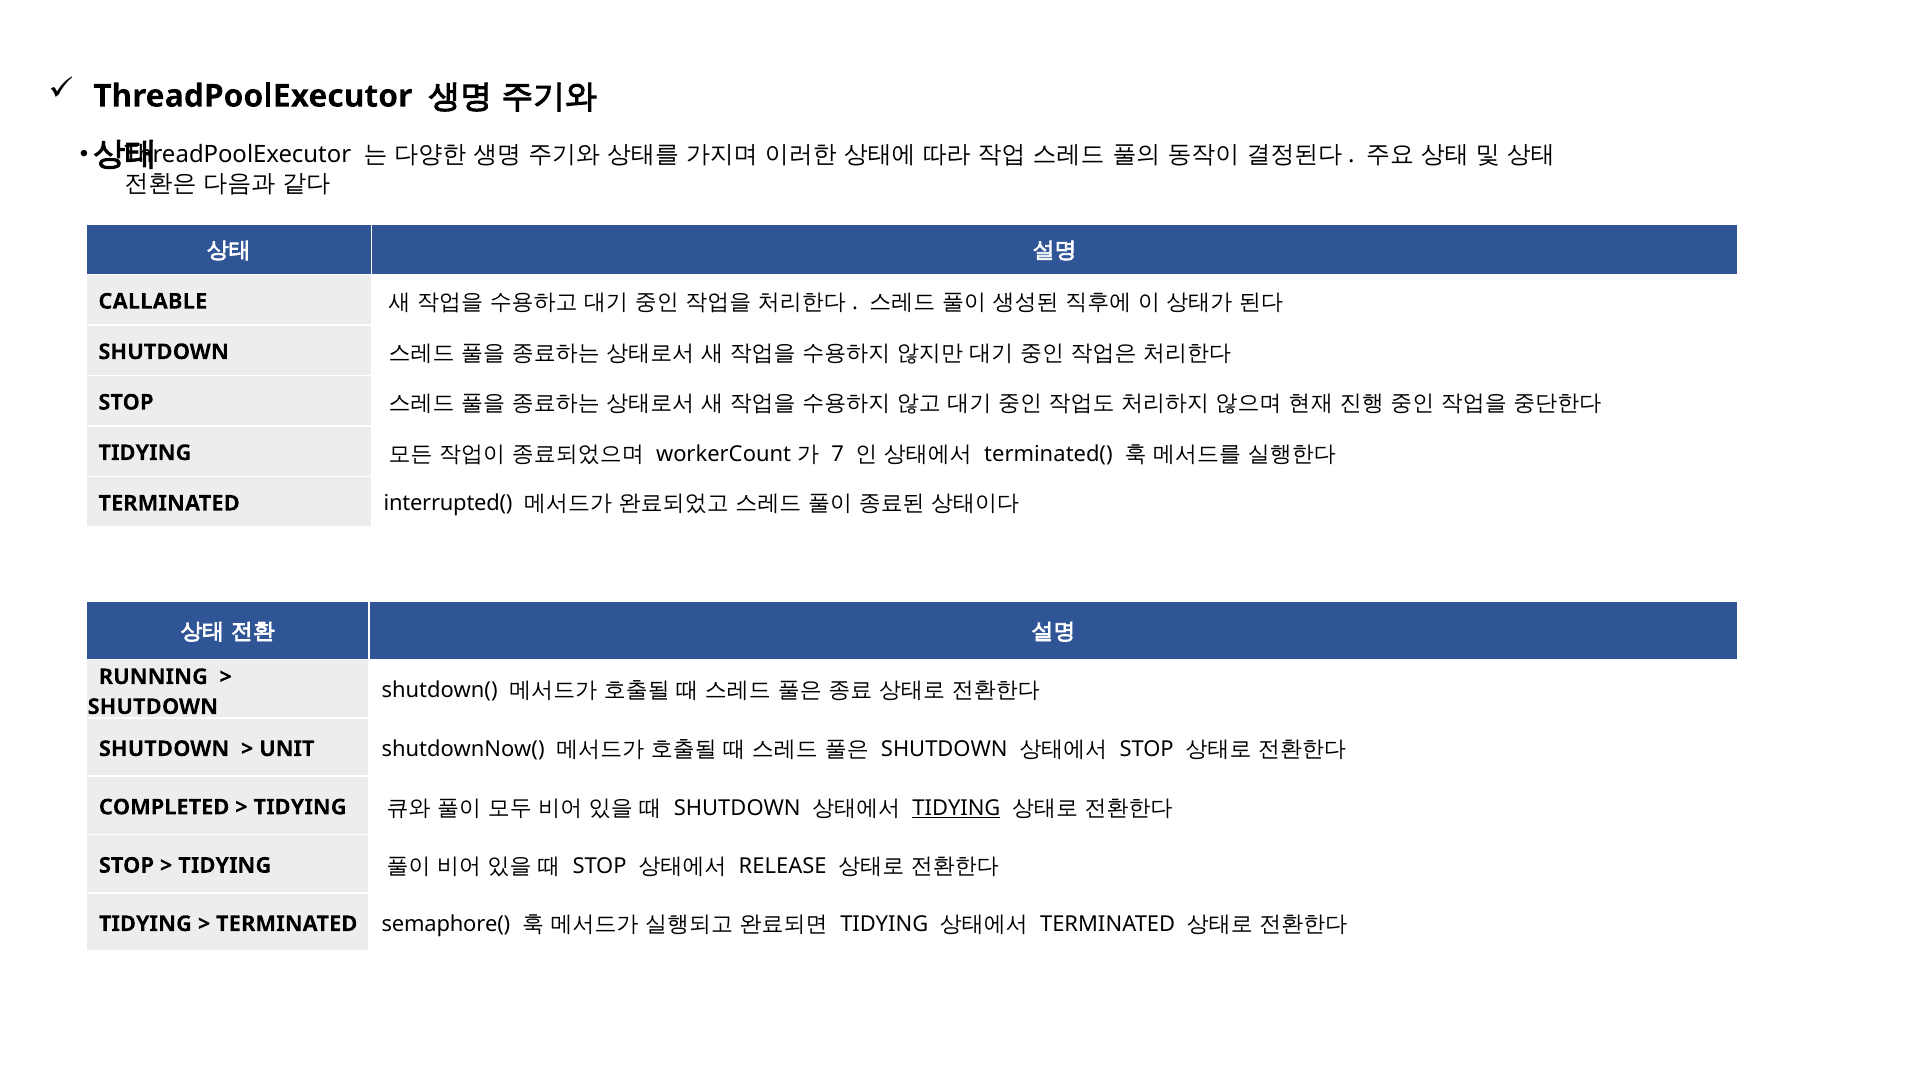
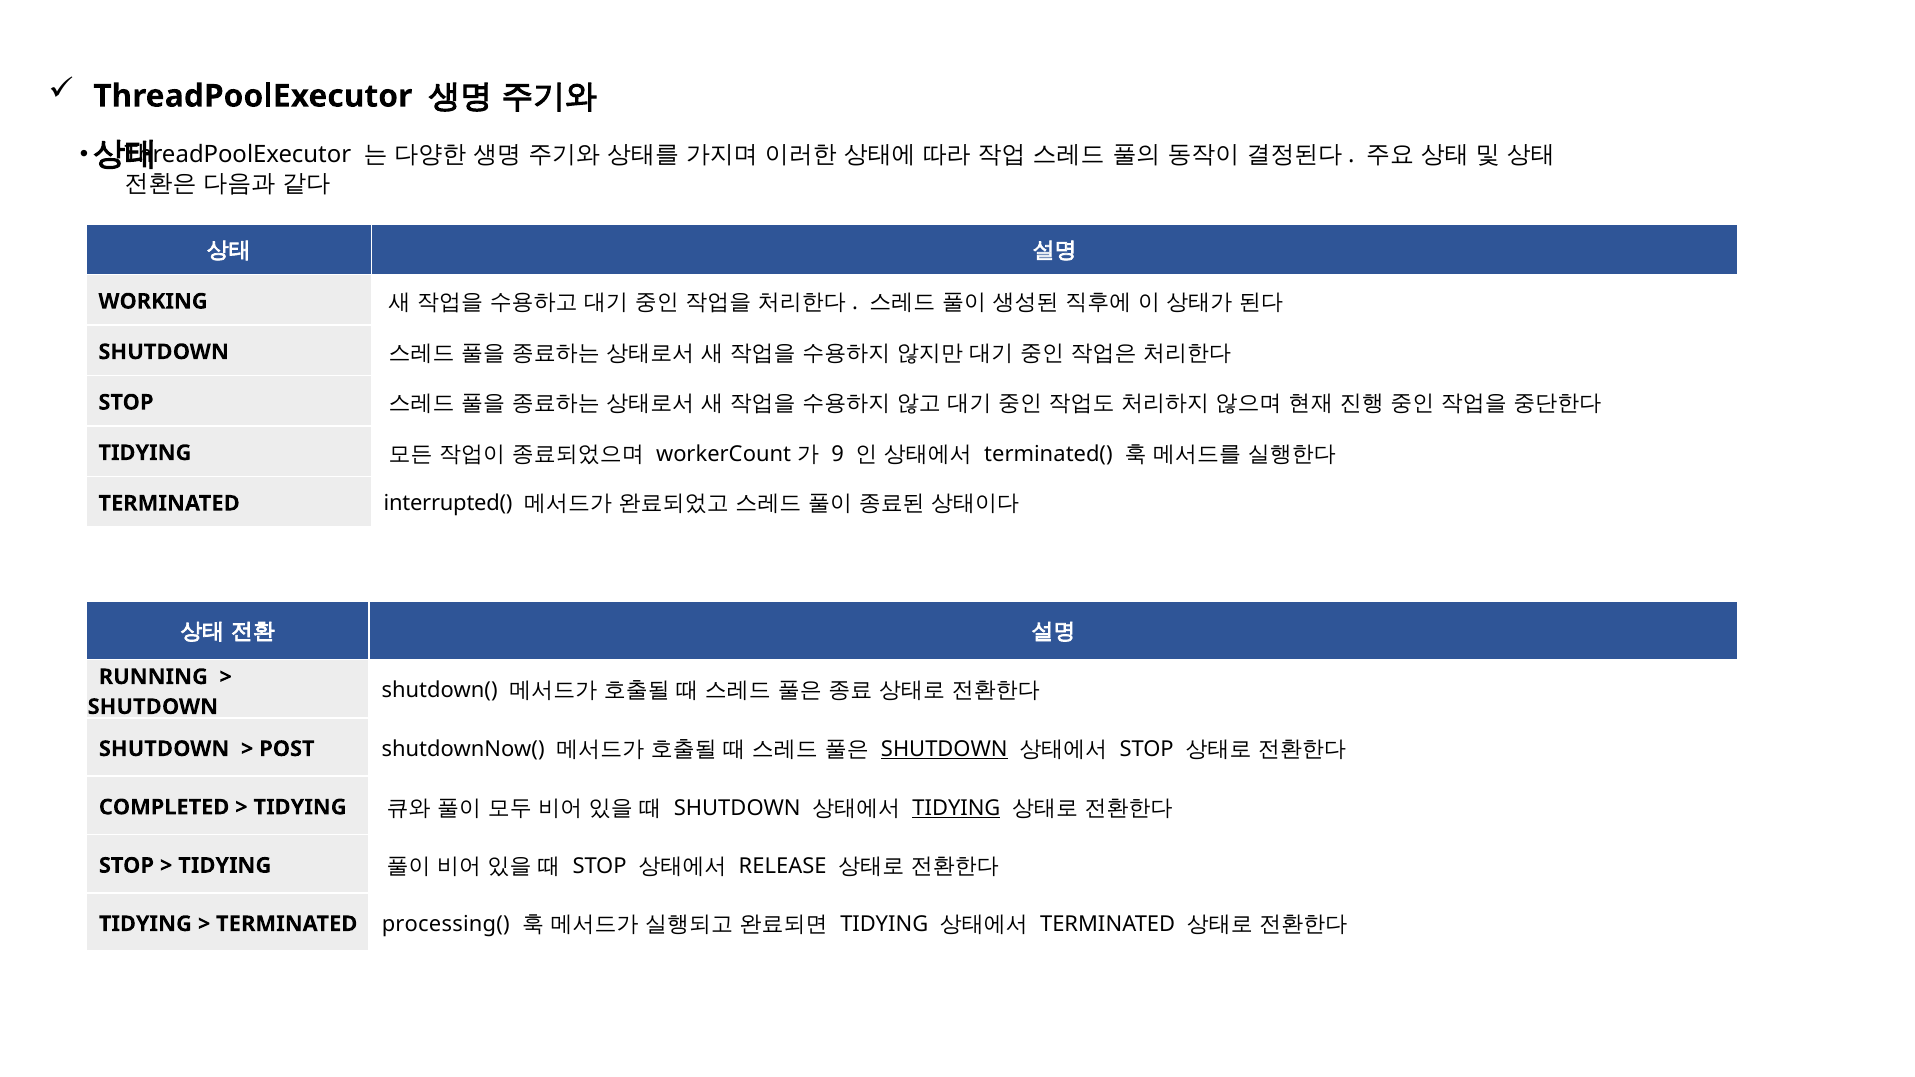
CALLABLE: CALLABLE -> WORKING
7: 7 -> 9
UNIT: UNIT -> POST
SHUTDOWN at (944, 749) underline: none -> present
semaphore(: semaphore( -> processing(
